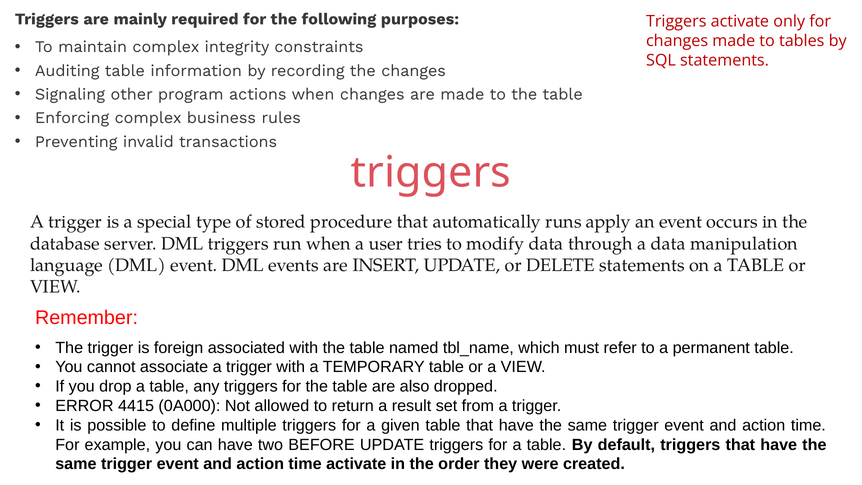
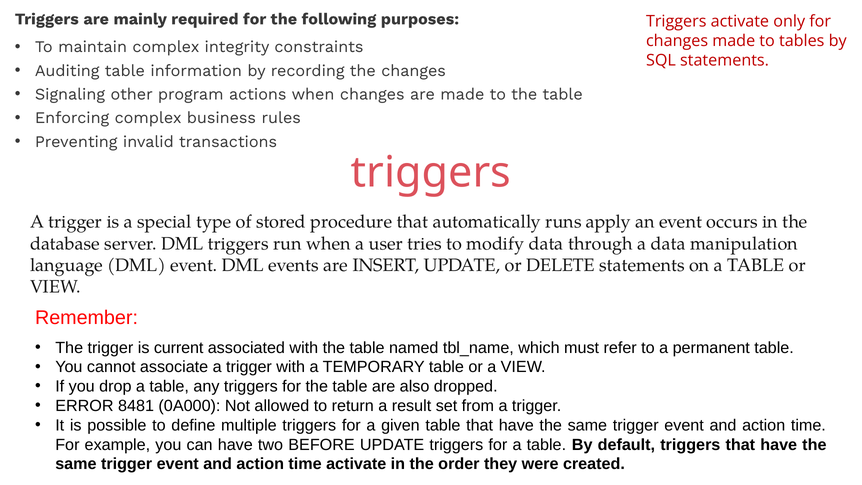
foreign: foreign -> current
4415: 4415 -> 8481
